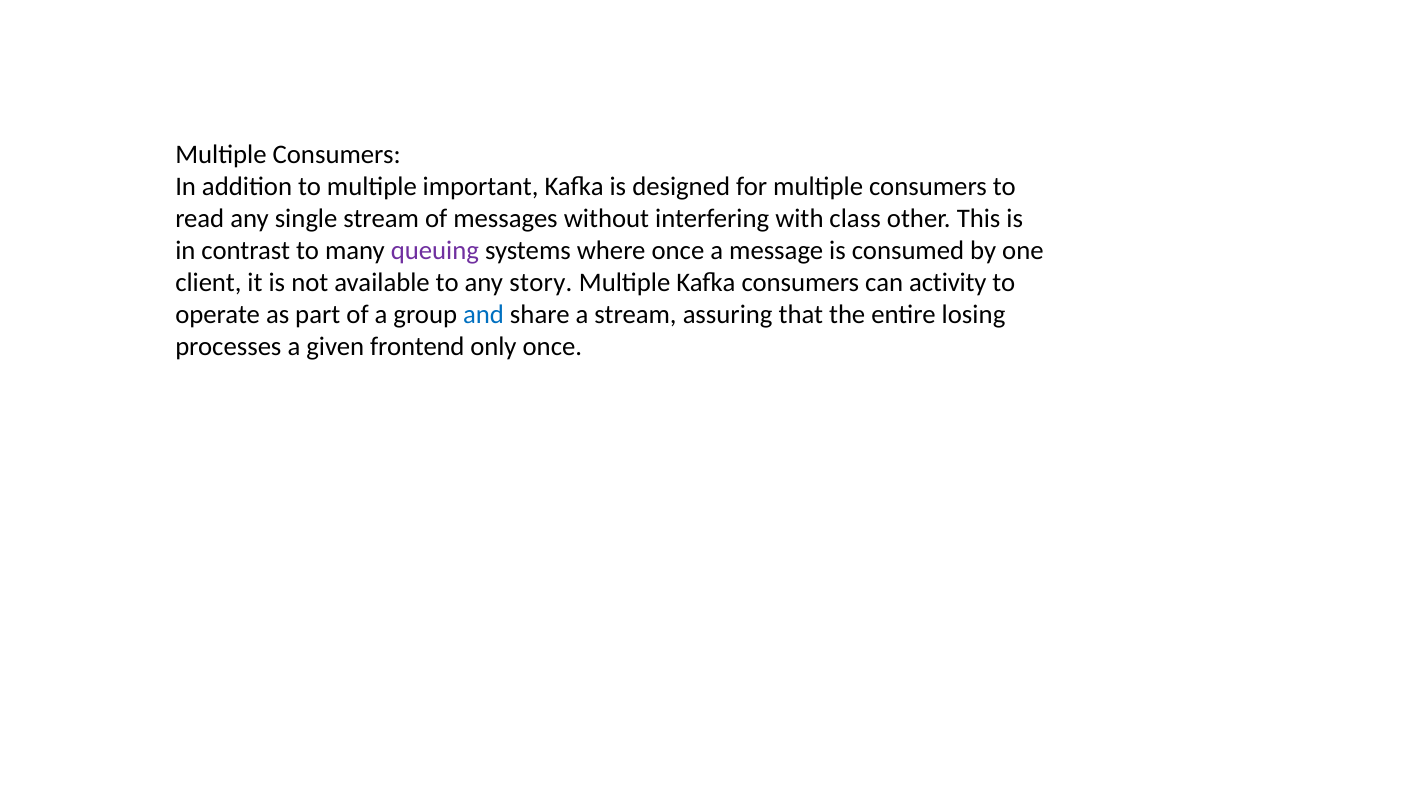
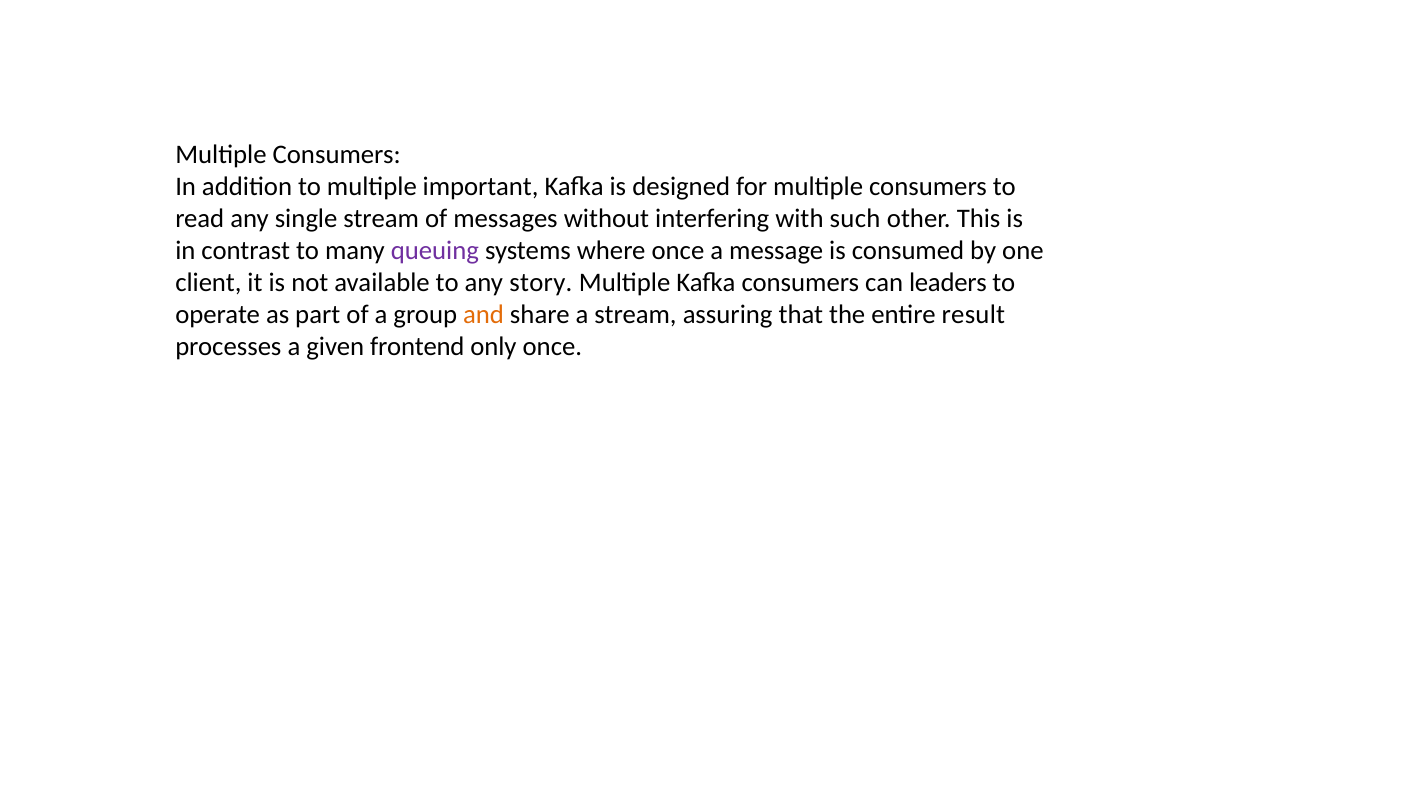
class: class -> such
activity: activity -> leaders
and colour: blue -> orange
losing: losing -> result
